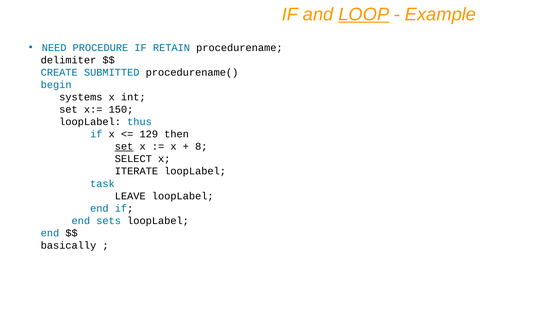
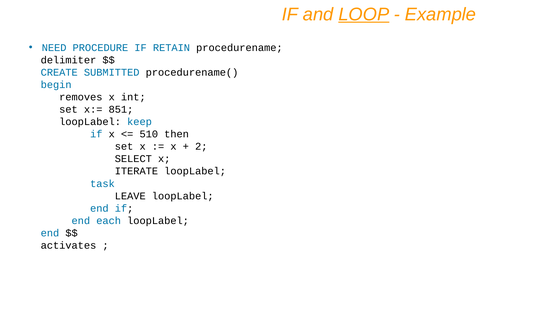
systems: systems -> removes
150: 150 -> 851
thus: thus -> keep
129: 129 -> 510
set at (124, 146) underline: present -> none
8: 8 -> 2
sets: sets -> each
basically: basically -> activates
